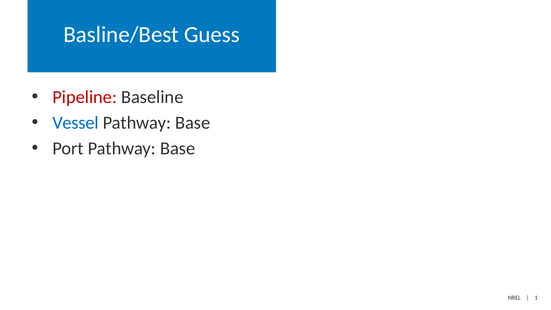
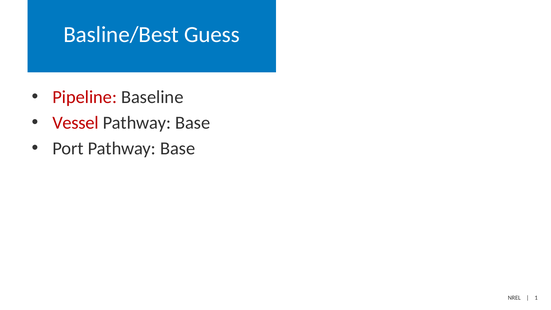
Vessel colour: blue -> red
